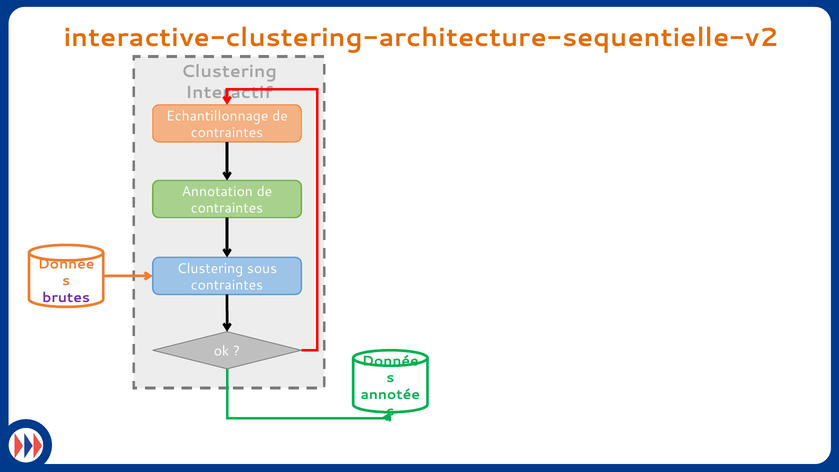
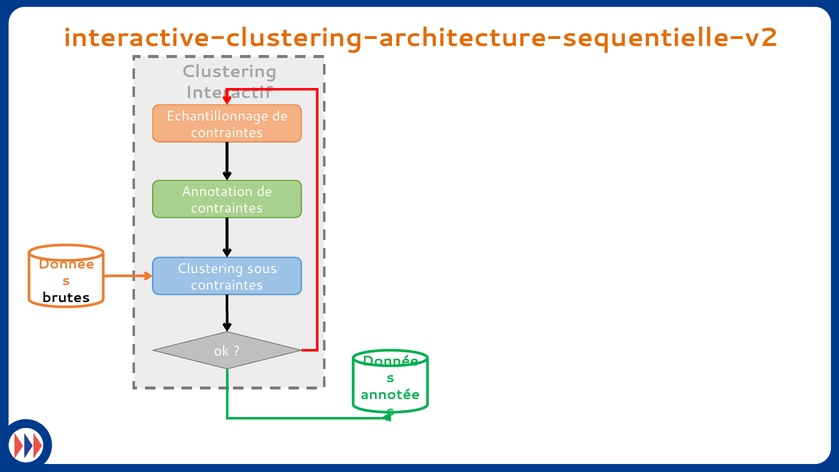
brutes colour: purple -> black
